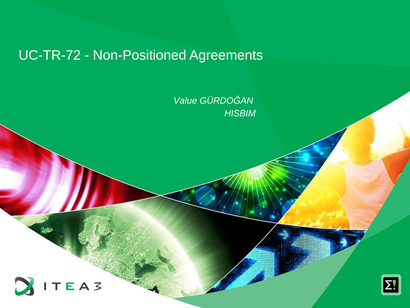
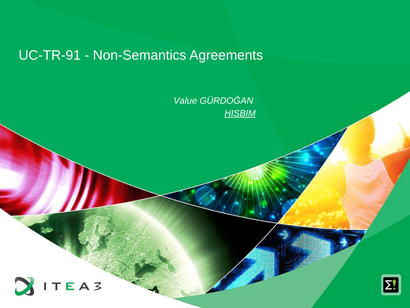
UC-TR-72: UC-TR-72 -> UC-TR-91
Non-Positioned: Non-Positioned -> Non-Semantics
HISBIM underline: none -> present
